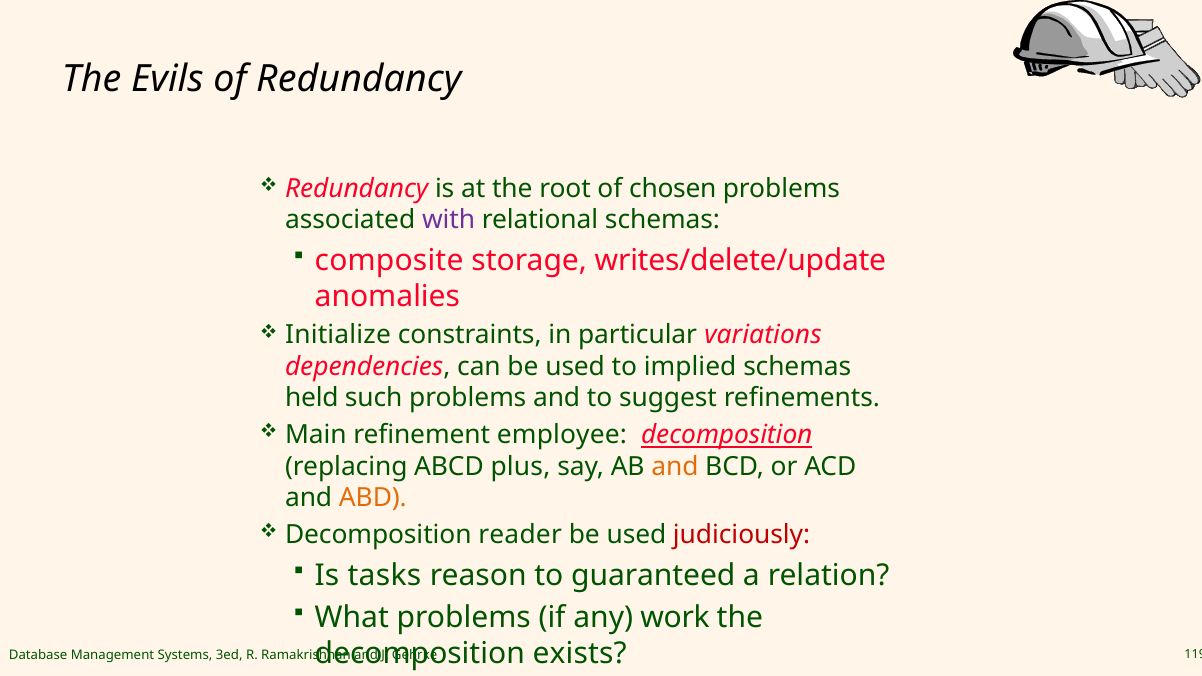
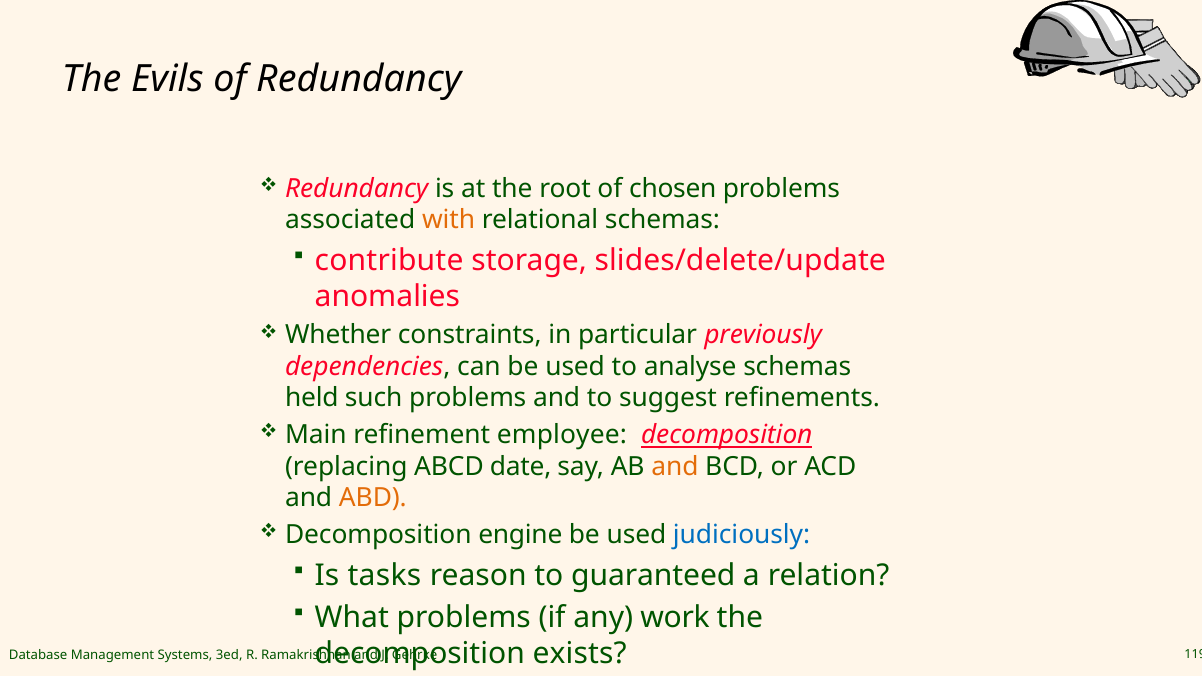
with colour: purple -> orange
composite: composite -> contribute
writes/delete/update: writes/delete/update -> slides/delete/update
Initialize: Initialize -> Whether
variations: variations -> previously
implied: implied -> analyse
plus: plus -> date
reader: reader -> engine
judiciously colour: red -> blue
